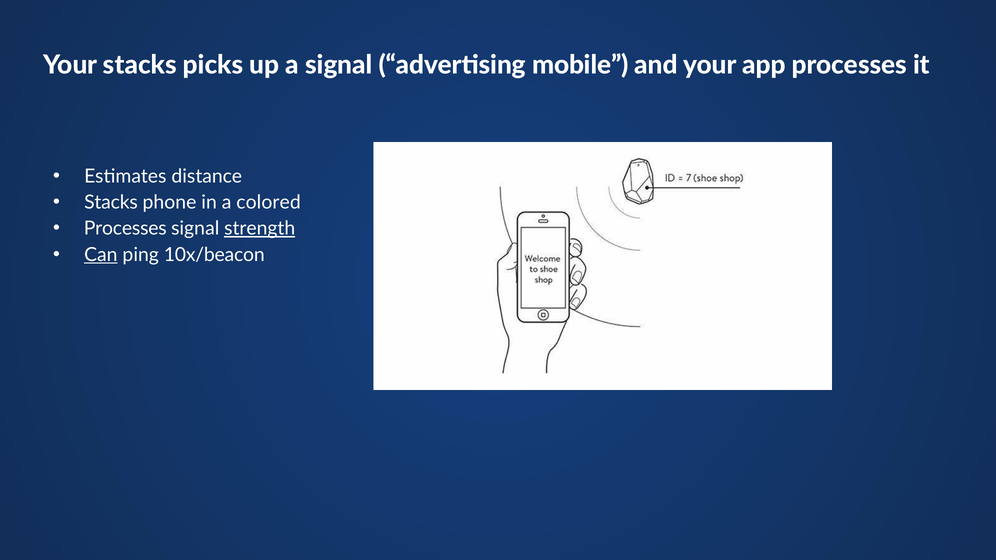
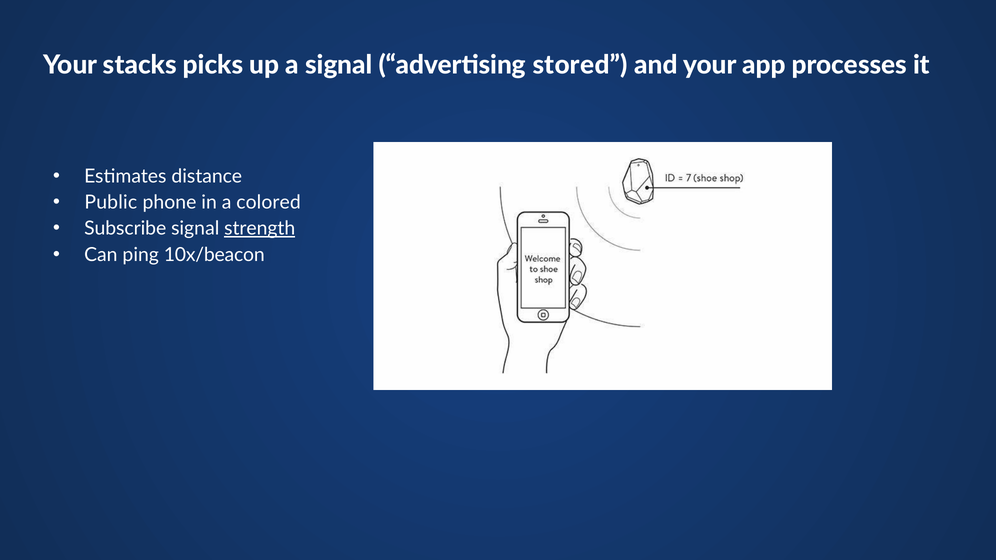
mobile: mobile -> stored
Stacks at (111, 202): Stacks -> Public
Processes at (125, 229): Processes -> Subscribe
Can underline: present -> none
